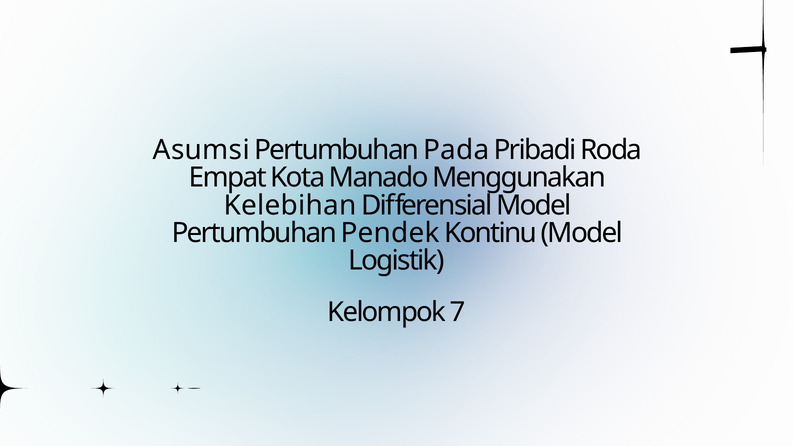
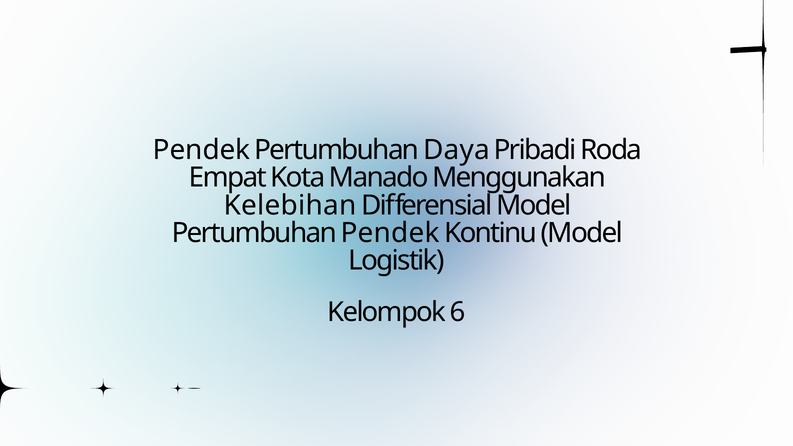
Asumsi at (201, 150): Asumsi -> Pendek
Pada: Pada -> Daya
7: 7 -> 6
